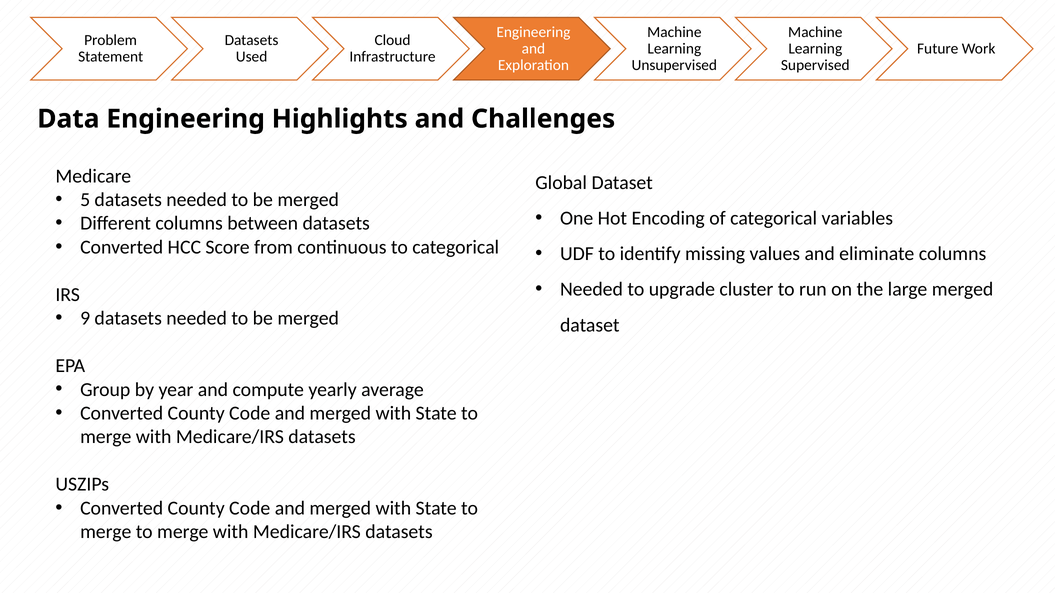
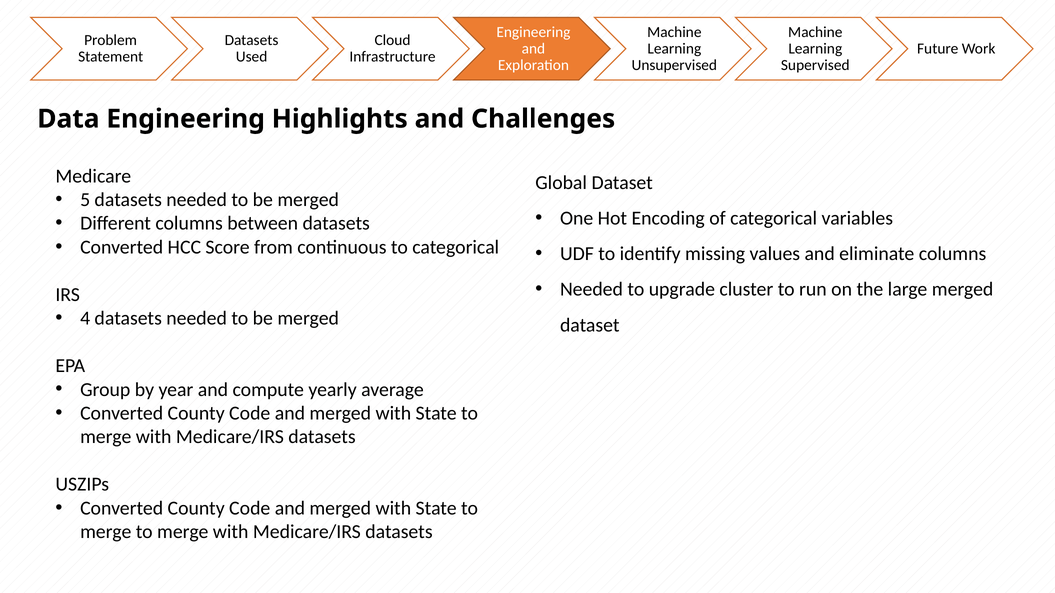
9: 9 -> 4
